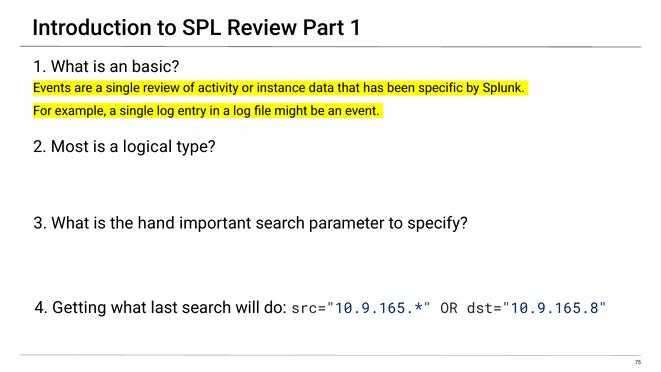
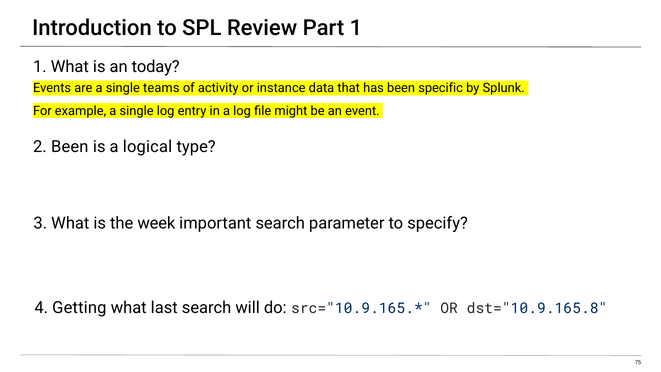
basic: basic -> today
single review: review -> teams
2 Most: Most -> Been
hand: hand -> week
